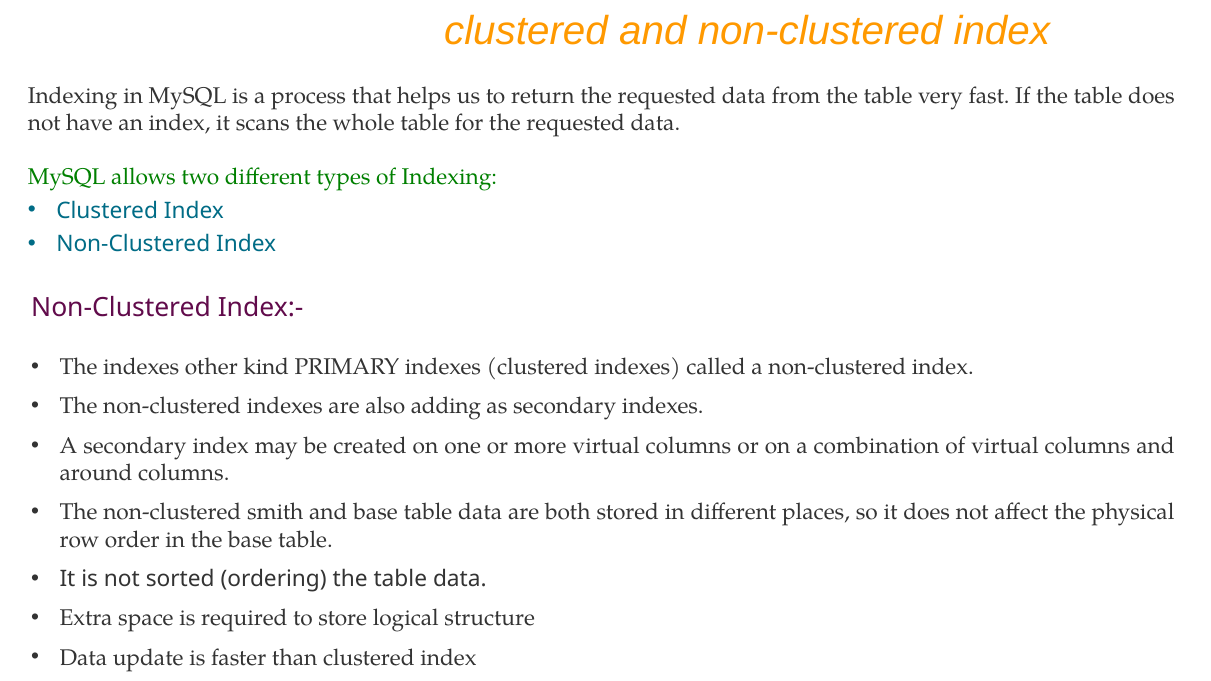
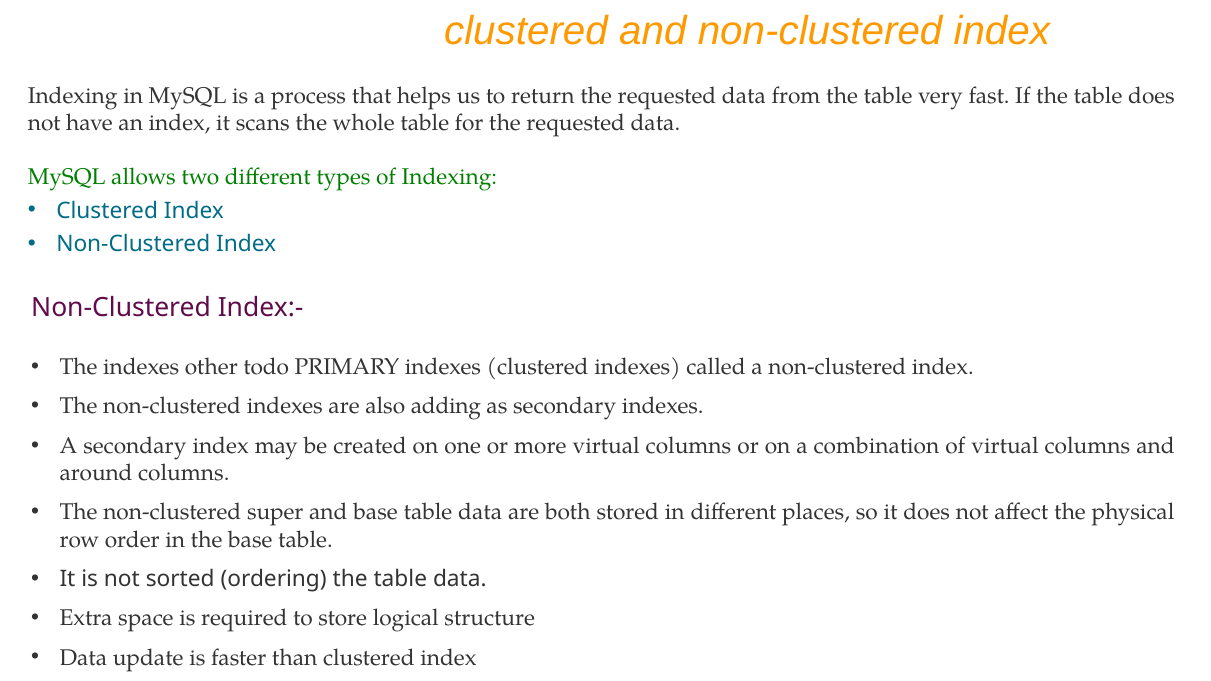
kind: kind -> todo
smith: smith -> super
